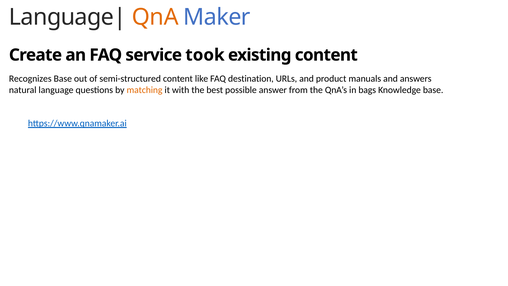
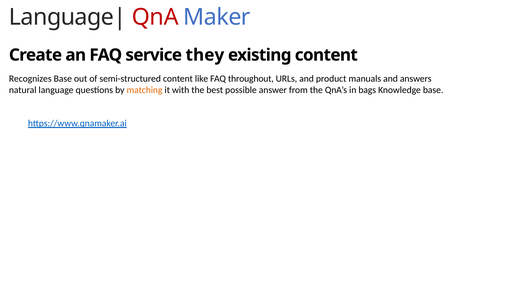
QnA colour: orange -> red
took: took -> they
destination: destination -> throughout
